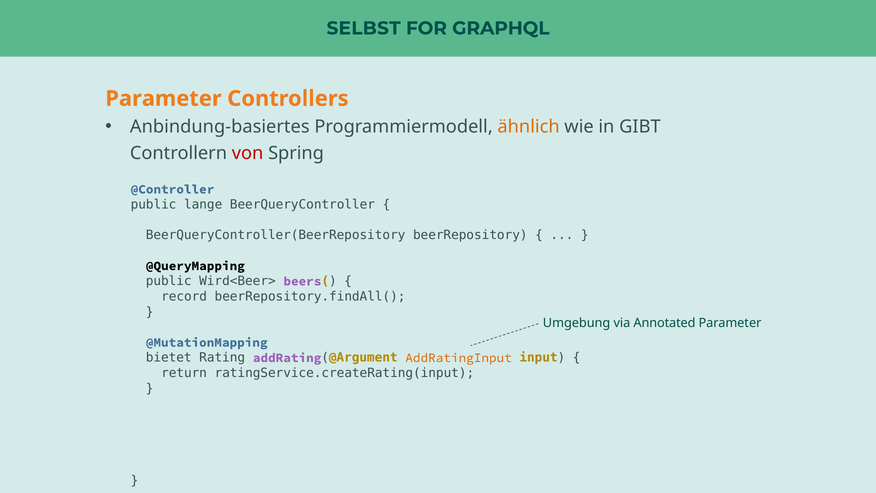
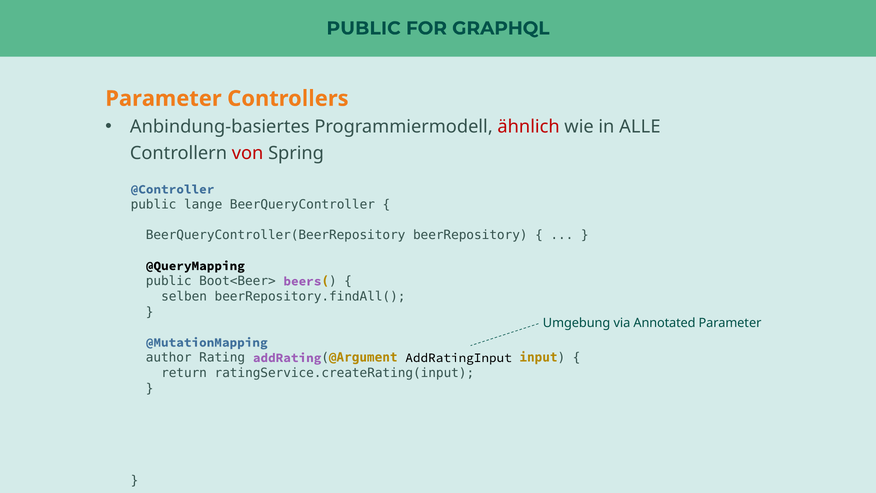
SELBST at (364, 28): SELBST -> PUBLIC
ähnlich colour: orange -> red
GIBT: GIBT -> ALLE
Wird<Beer>: Wird<Beer> -> Boot<Beer>
record: record -> selben
bietet: bietet -> author
AddRatingInput colour: orange -> black
